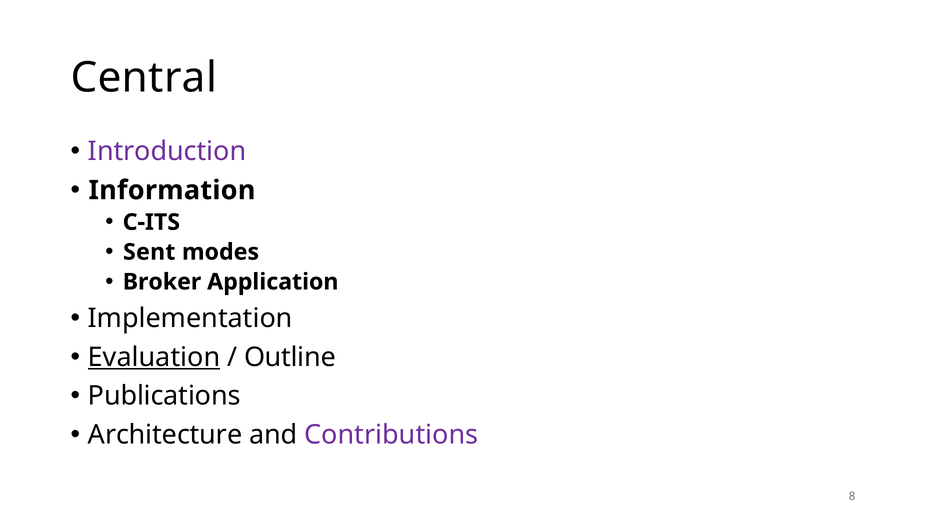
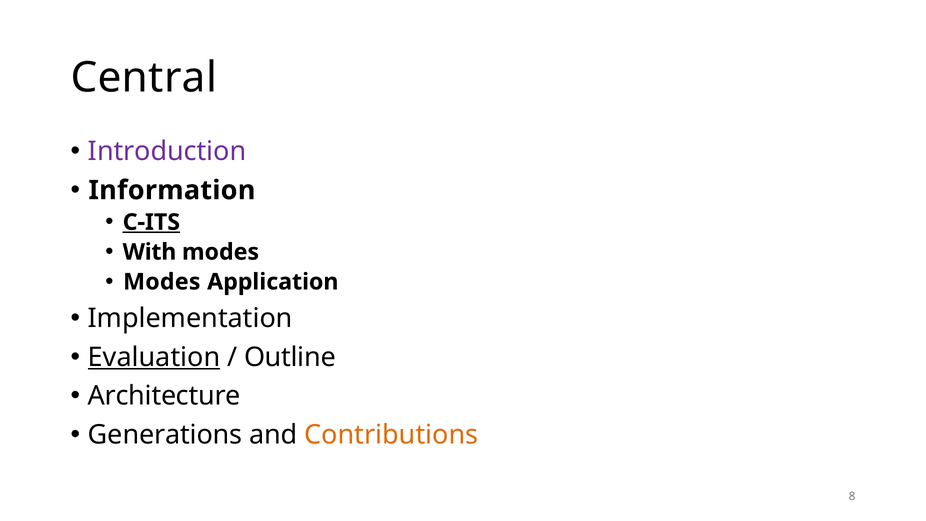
C-ITS underline: none -> present
Sent: Sent -> With
Broker at (162, 282): Broker -> Modes
Publications: Publications -> Architecture
Architecture: Architecture -> Generations
Contributions colour: purple -> orange
